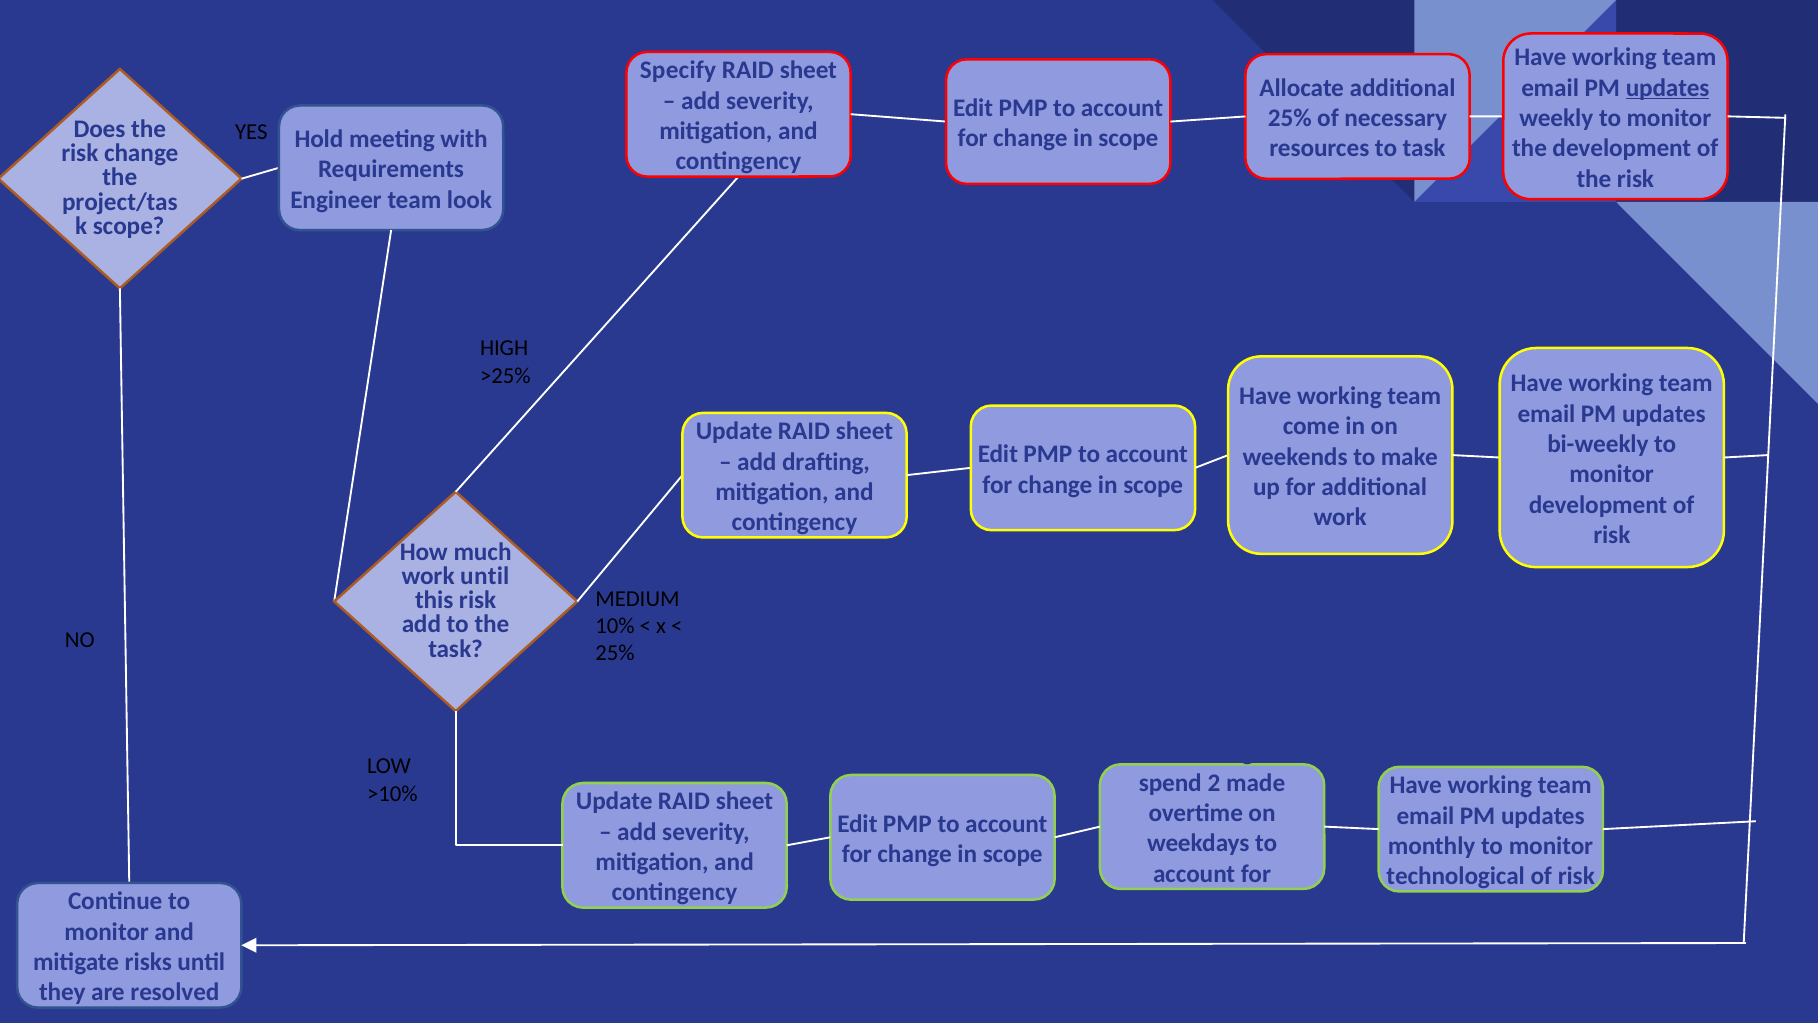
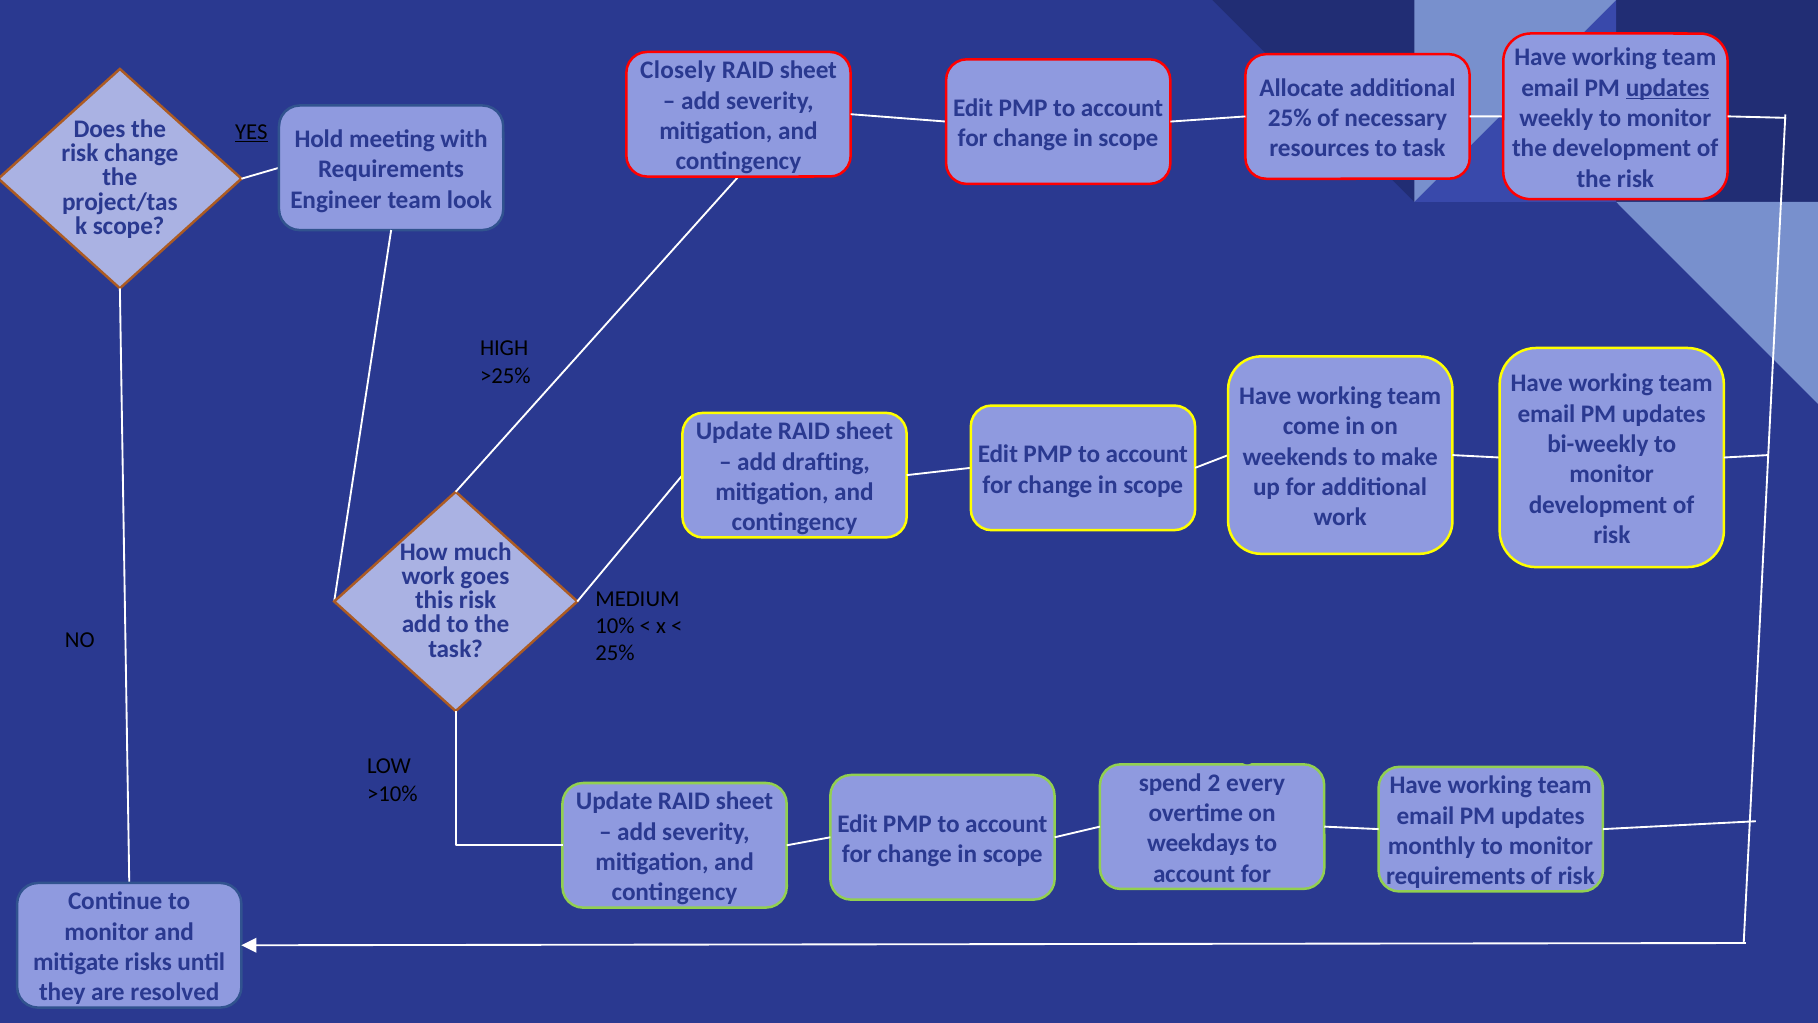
Specify: Specify -> Closely
YES underline: none -> present
work until: until -> goes
made: made -> every
technological at (1456, 876): technological -> requirements
